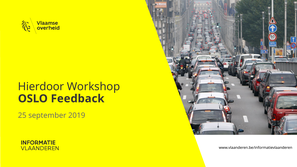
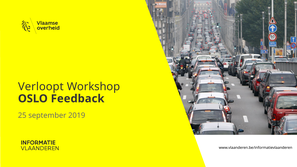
Hierdoor: Hierdoor -> Verloopt
